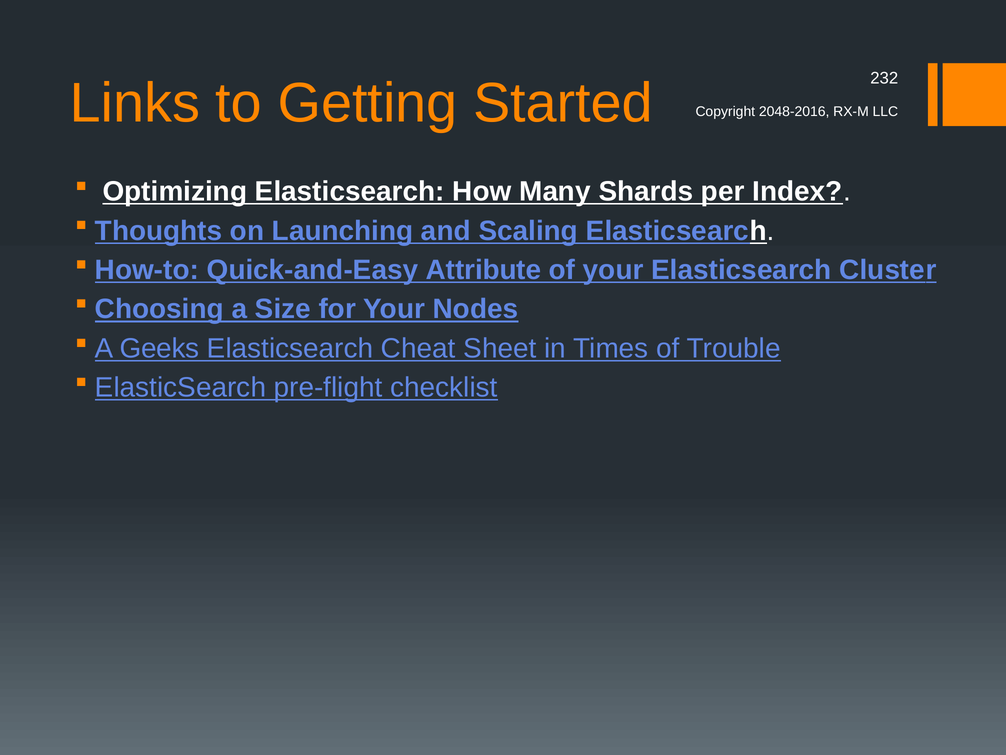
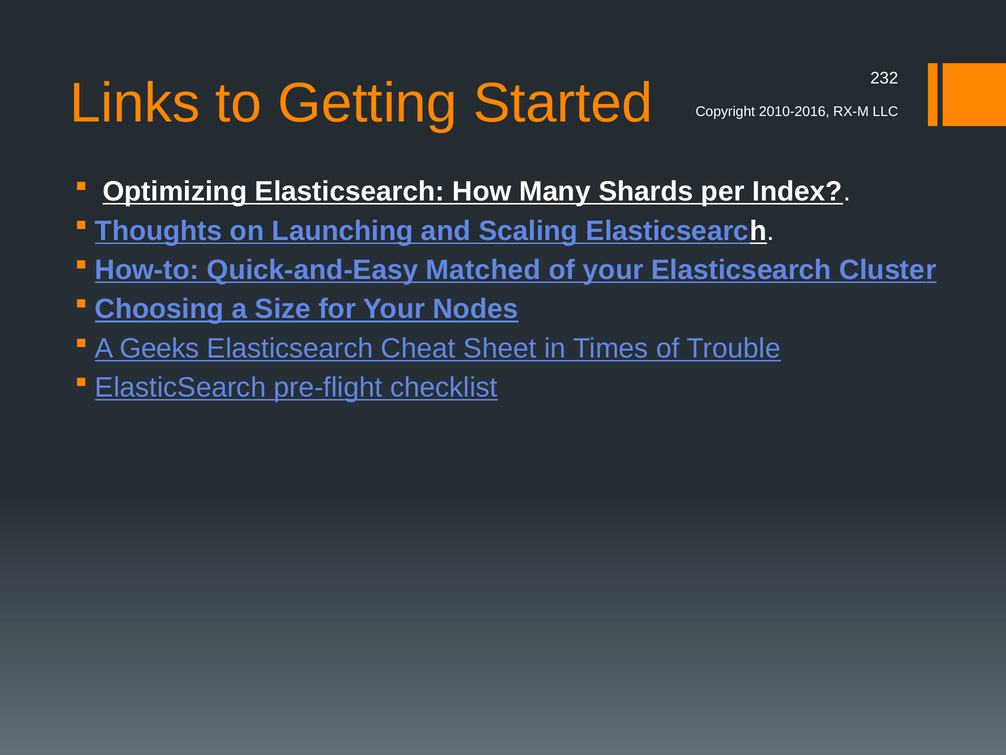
2048-2016: 2048-2016 -> 2010-2016
Attribute: Attribute -> Matched
